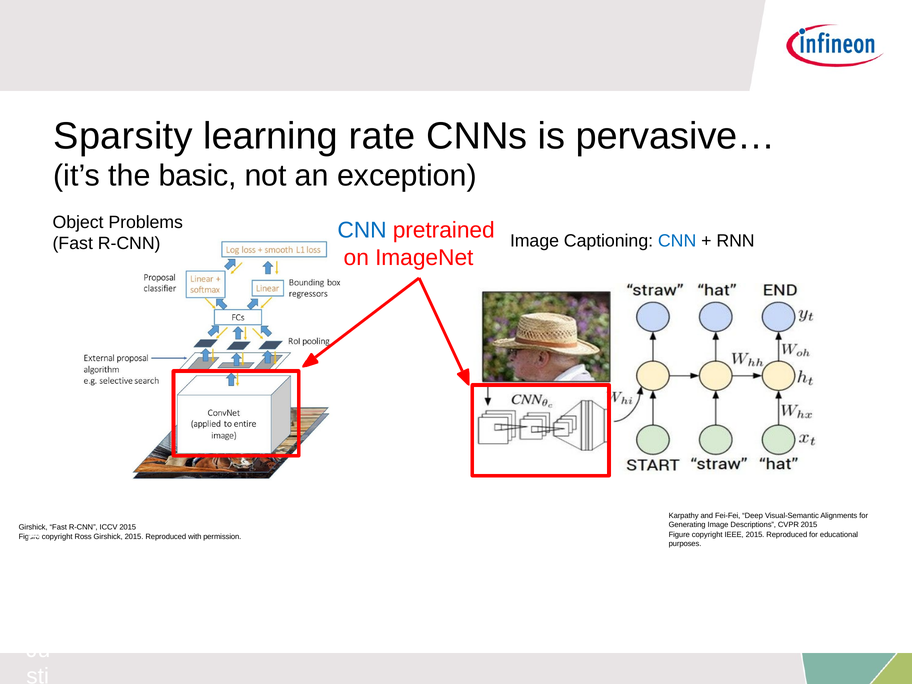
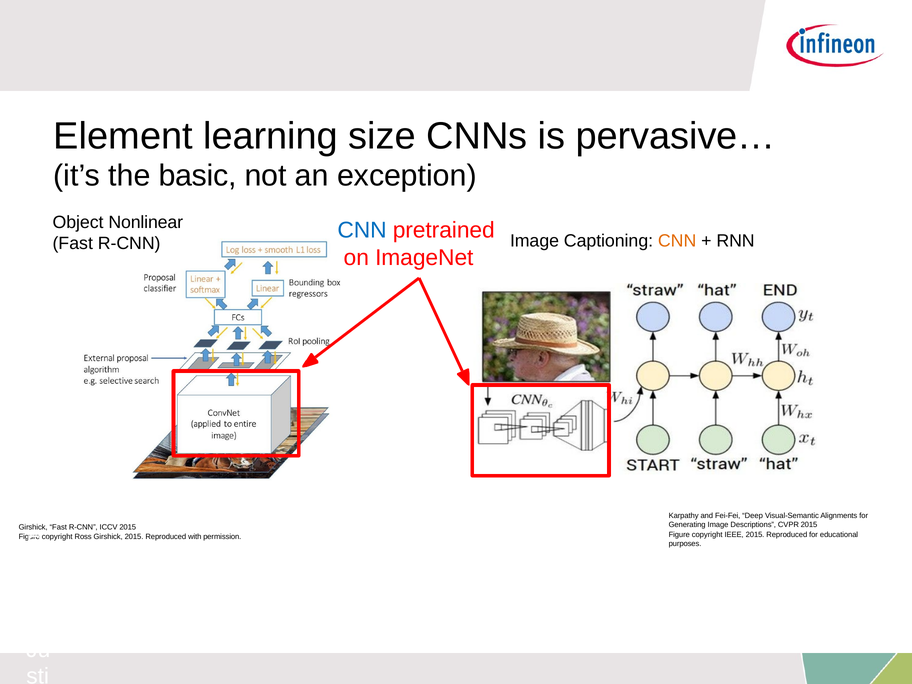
Sparsity: Sparsity -> Element
rate: rate -> size
Problems: Problems -> Nonlinear
CNN at (677, 241) colour: blue -> orange
